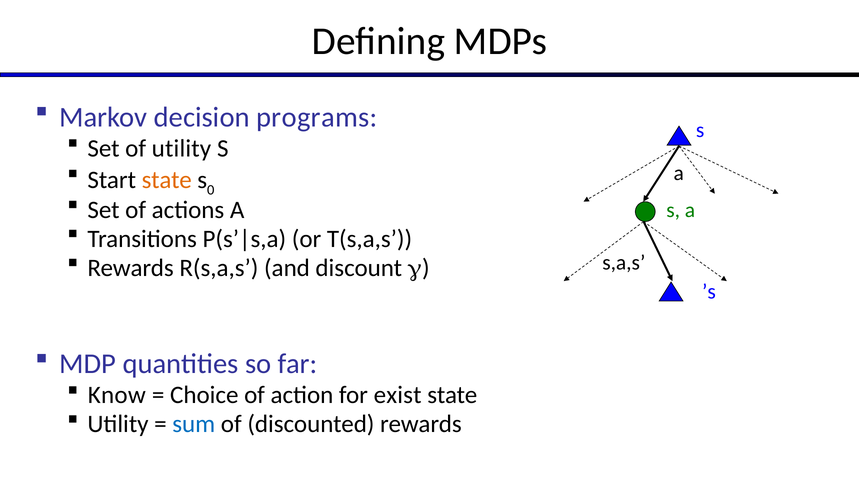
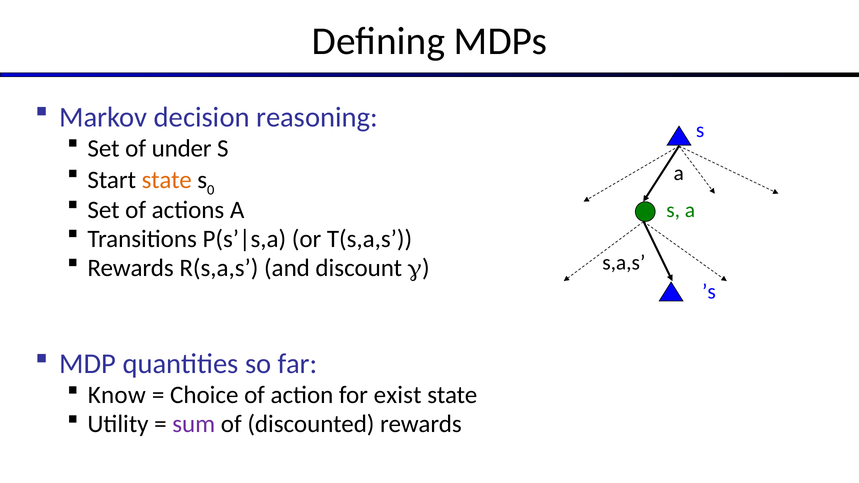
programs: programs -> reasoning
of utility: utility -> under
sum colour: blue -> purple
